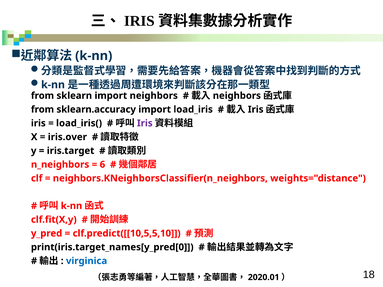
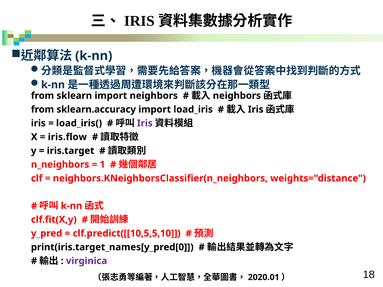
iris.over: iris.over -> iris.flow
6: 6 -> 1
virginica colour: blue -> purple
